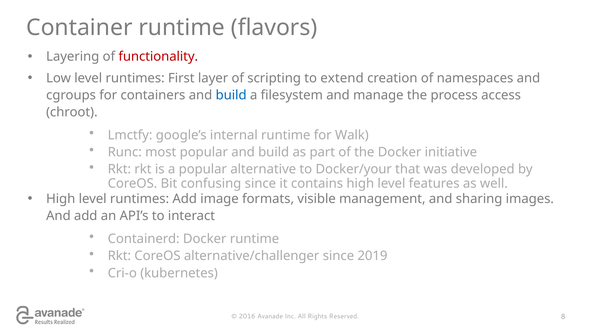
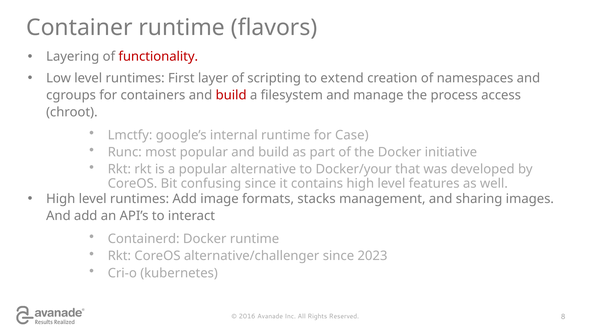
build at (231, 95) colour: blue -> red
Walk: Walk -> Case
visible: visible -> stacks
2019: 2019 -> 2023
